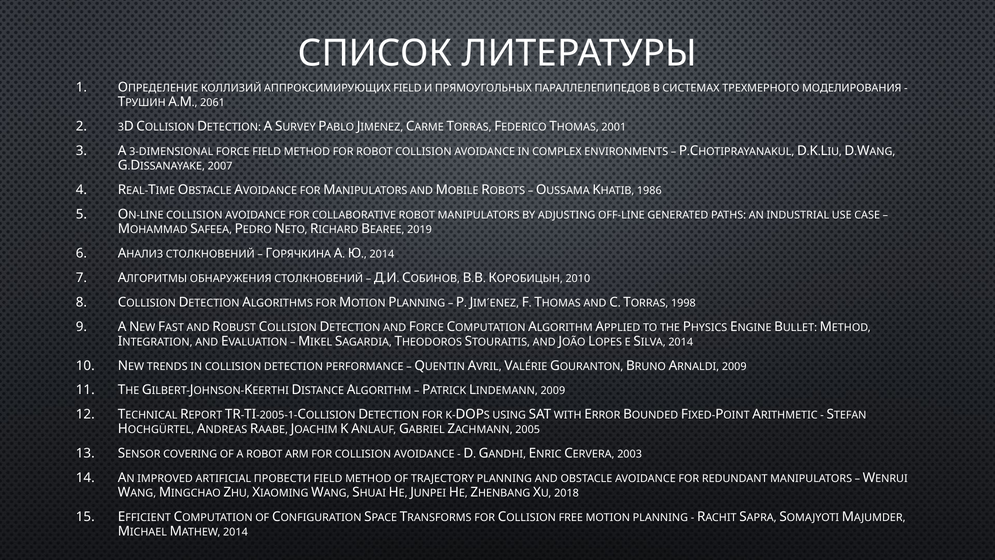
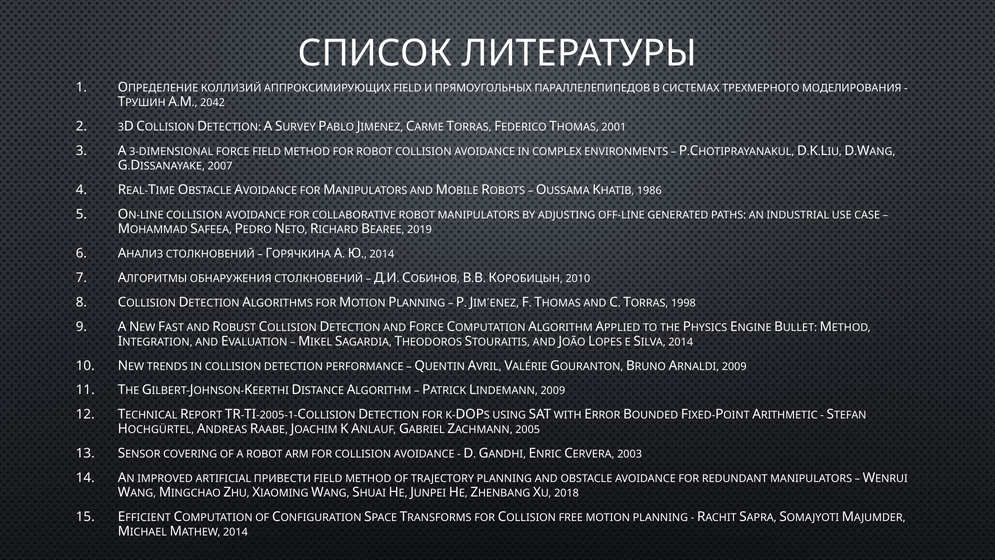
2061: 2061 -> 2042
ПРОВЕСТИ: ПРОВЕСТИ -> ПРИВЕСТИ
